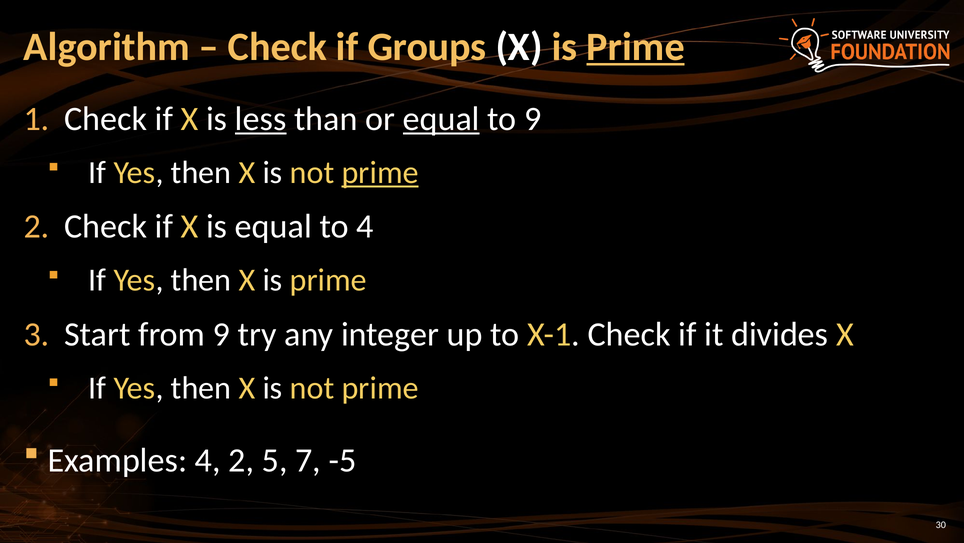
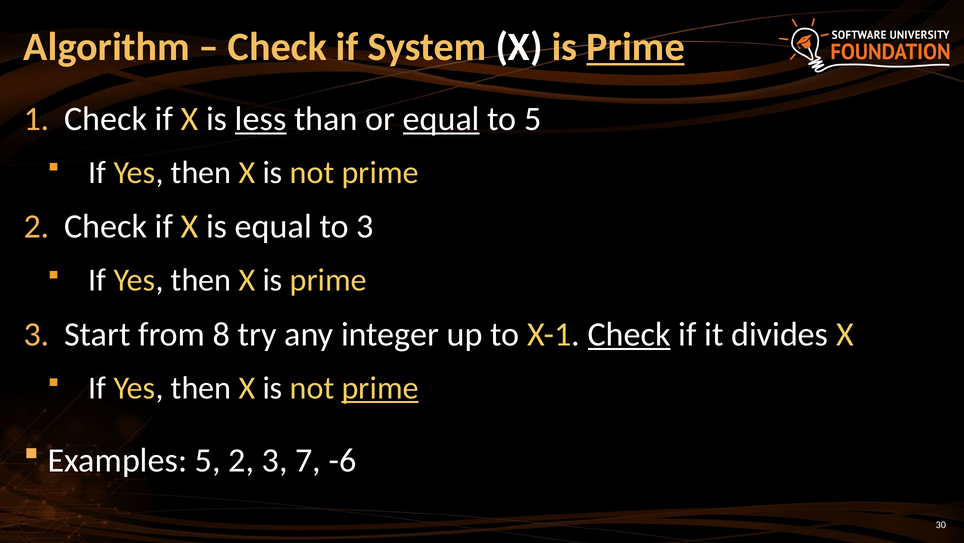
Groups: Groups -> System
to 9: 9 -> 5
prime at (380, 172) underline: present -> none
to 4: 4 -> 3
from 9: 9 -> 8
Check at (629, 334) underline: none -> present
prime at (380, 388) underline: none -> present
Examples 4: 4 -> 5
2 5: 5 -> 3
-5: -5 -> -6
